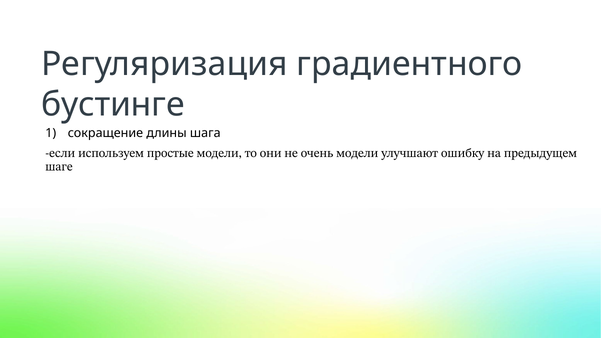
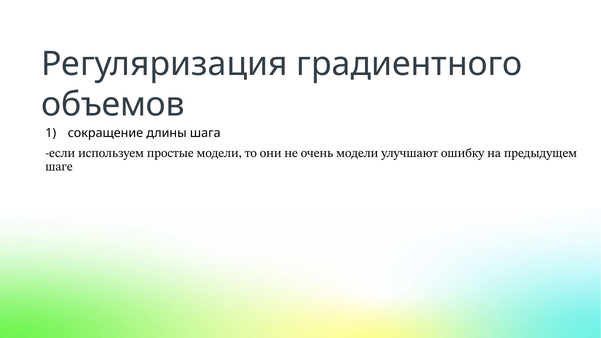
бустинге: бустинге -> объемов
